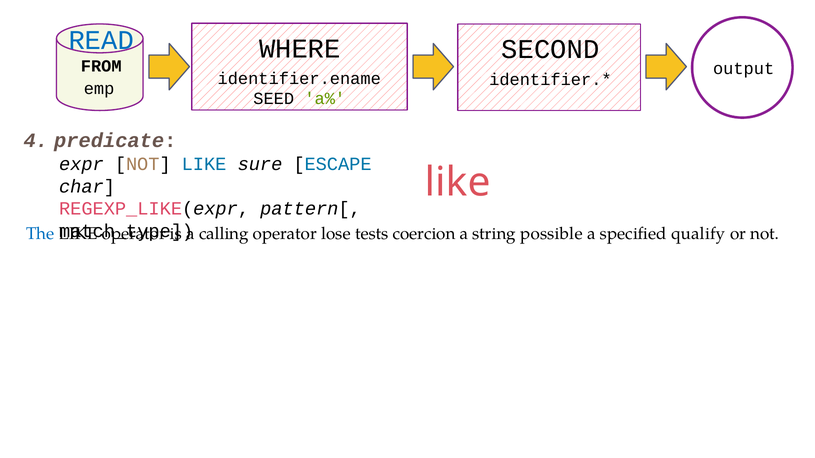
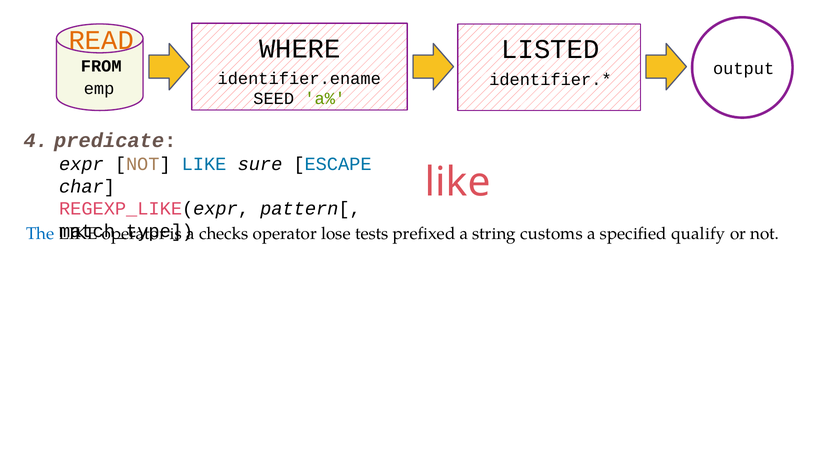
READ colour: blue -> orange
SECOND: SECOND -> LISTED
calling: calling -> checks
coercion: coercion -> prefixed
possible: possible -> customs
